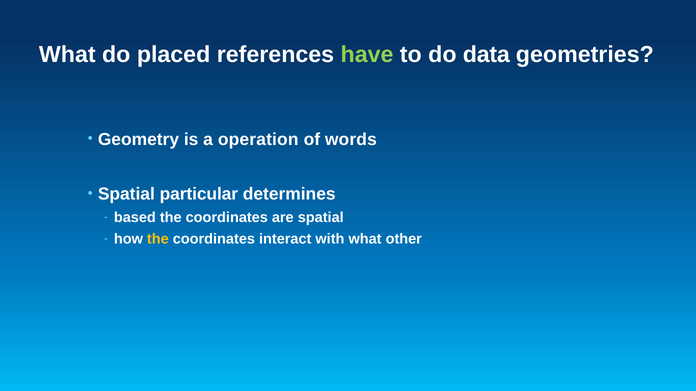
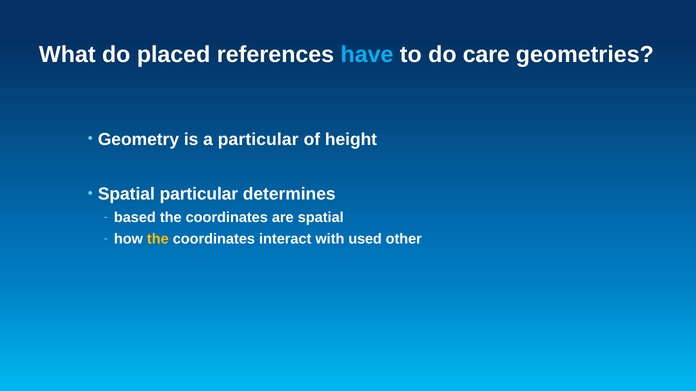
have colour: light green -> light blue
data: data -> care
a operation: operation -> particular
words: words -> height
with what: what -> used
